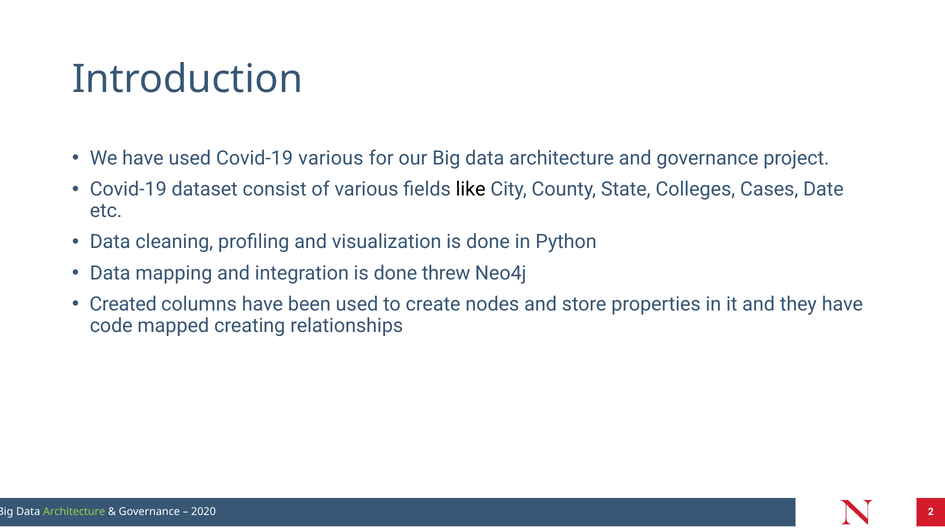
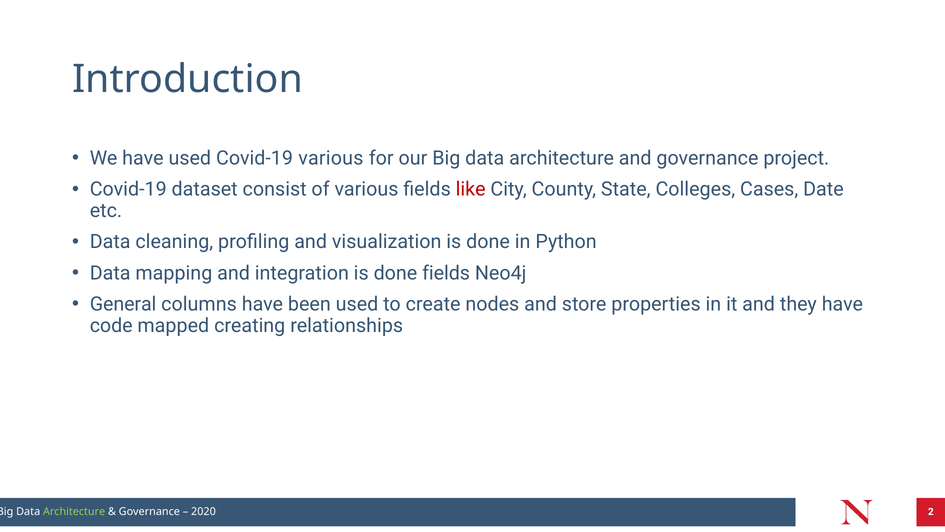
like colour: black -> red
done threw: threw -> fields
Created: Created -> General
